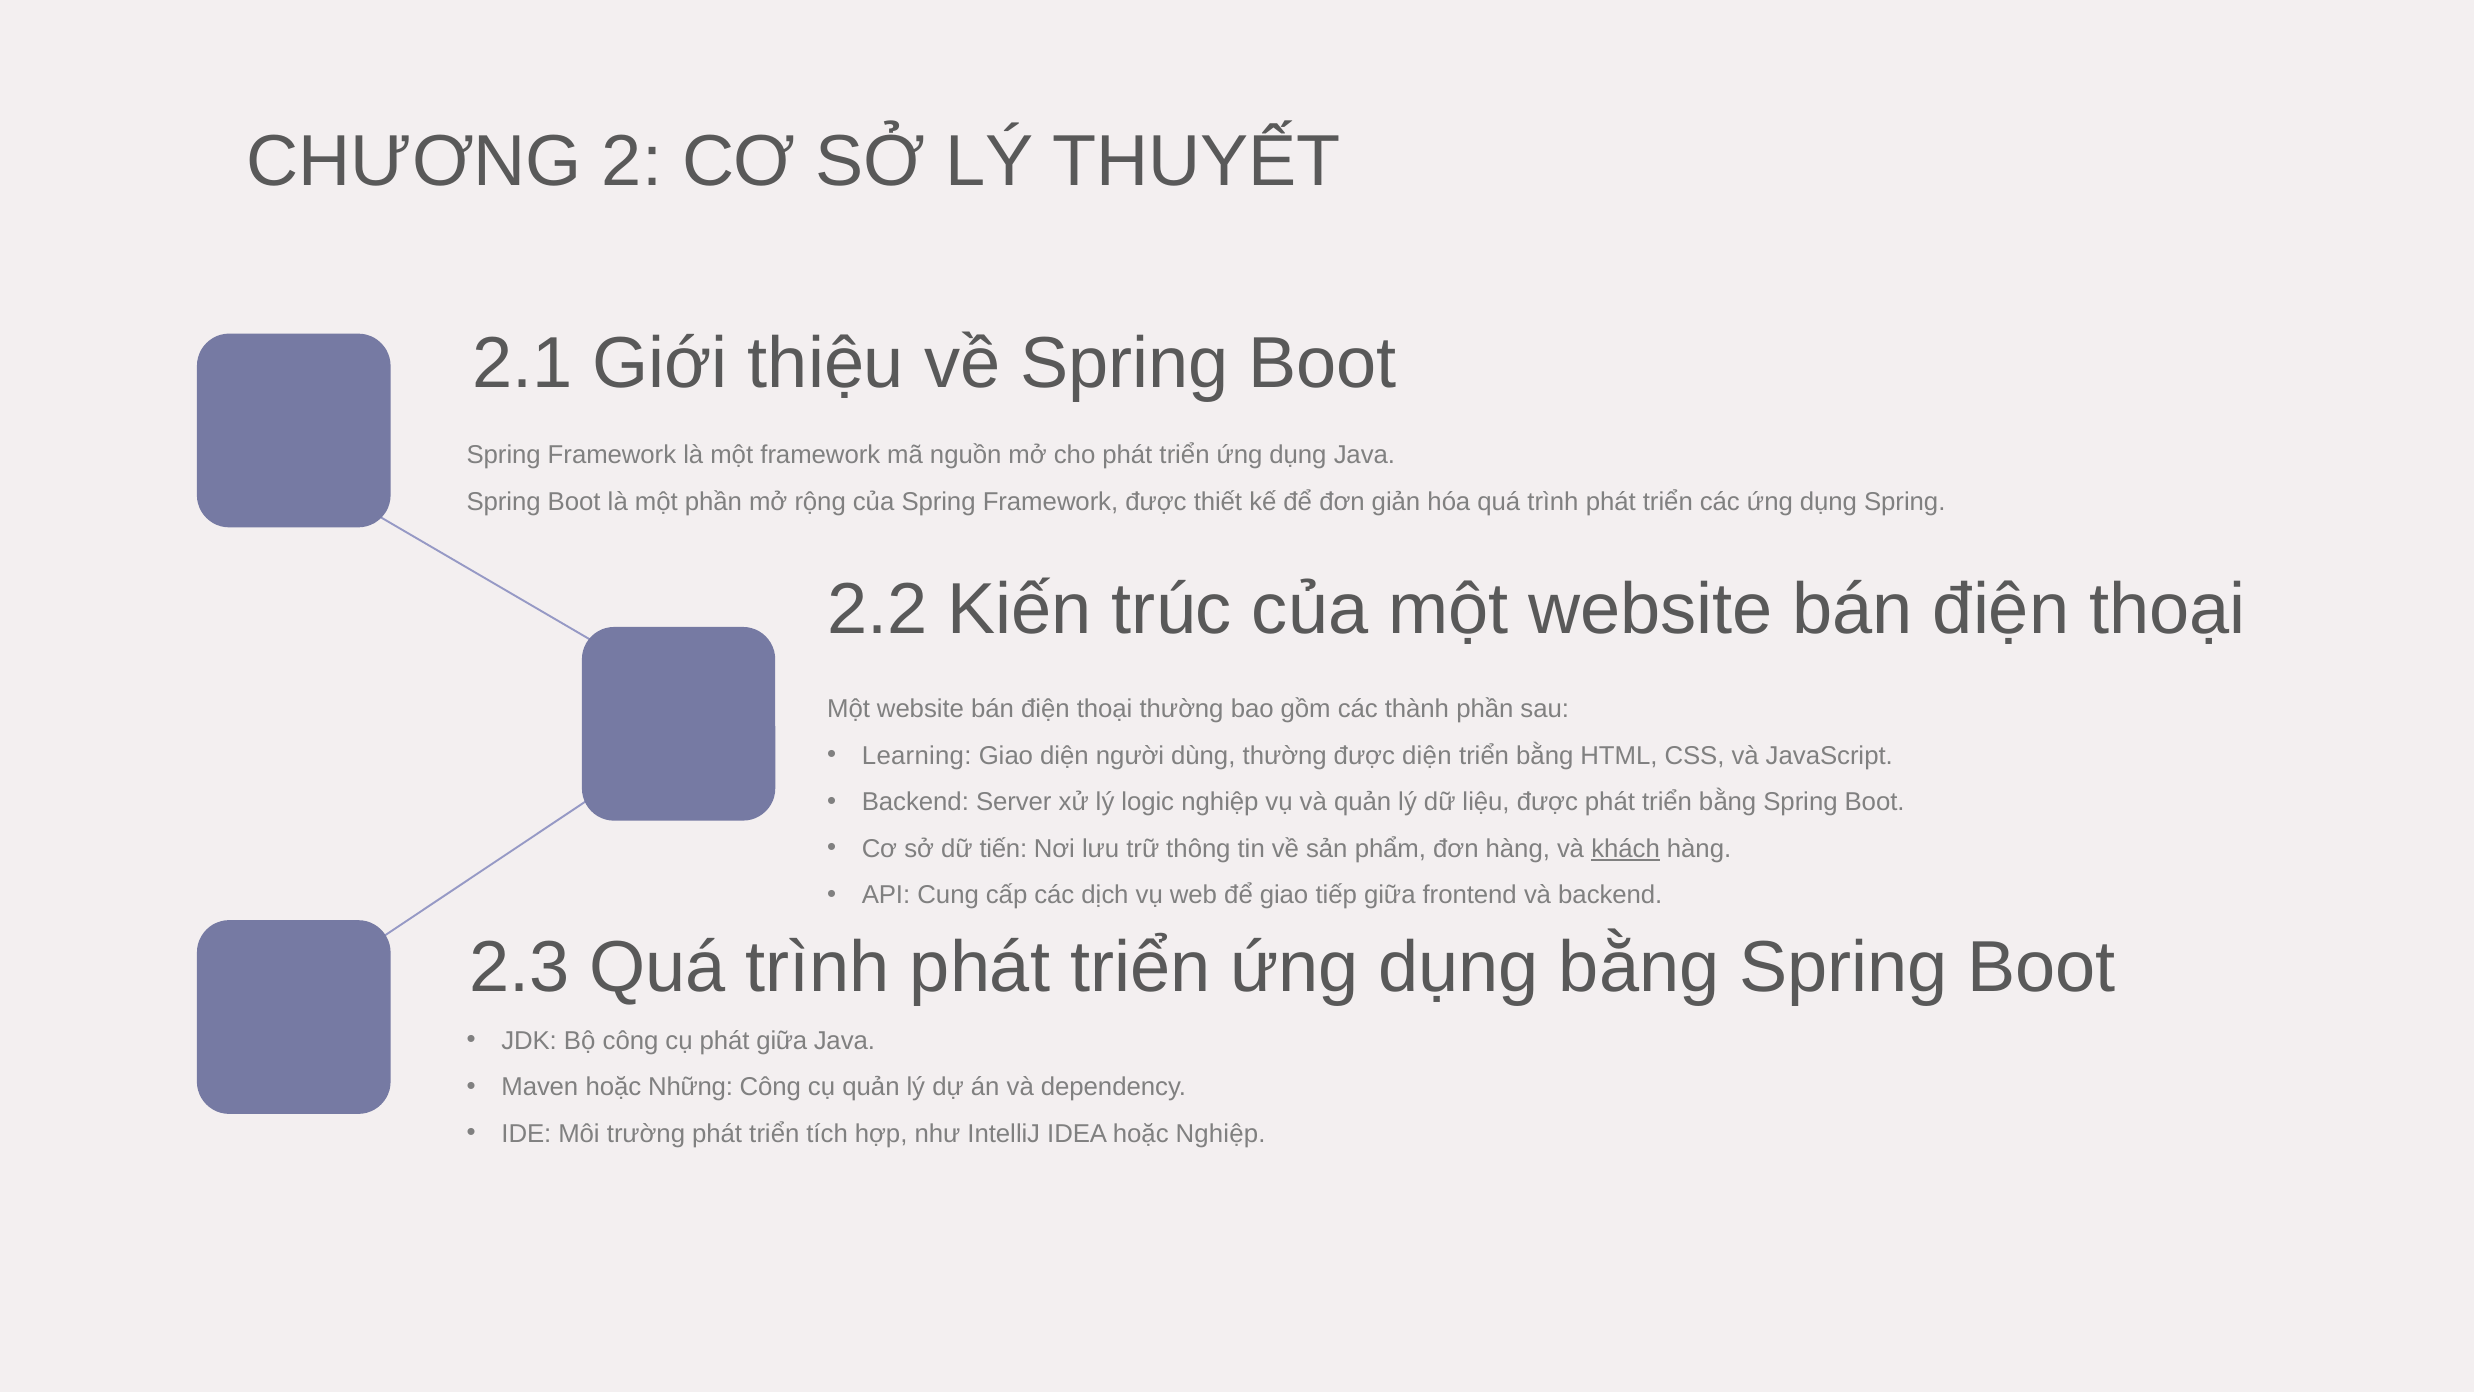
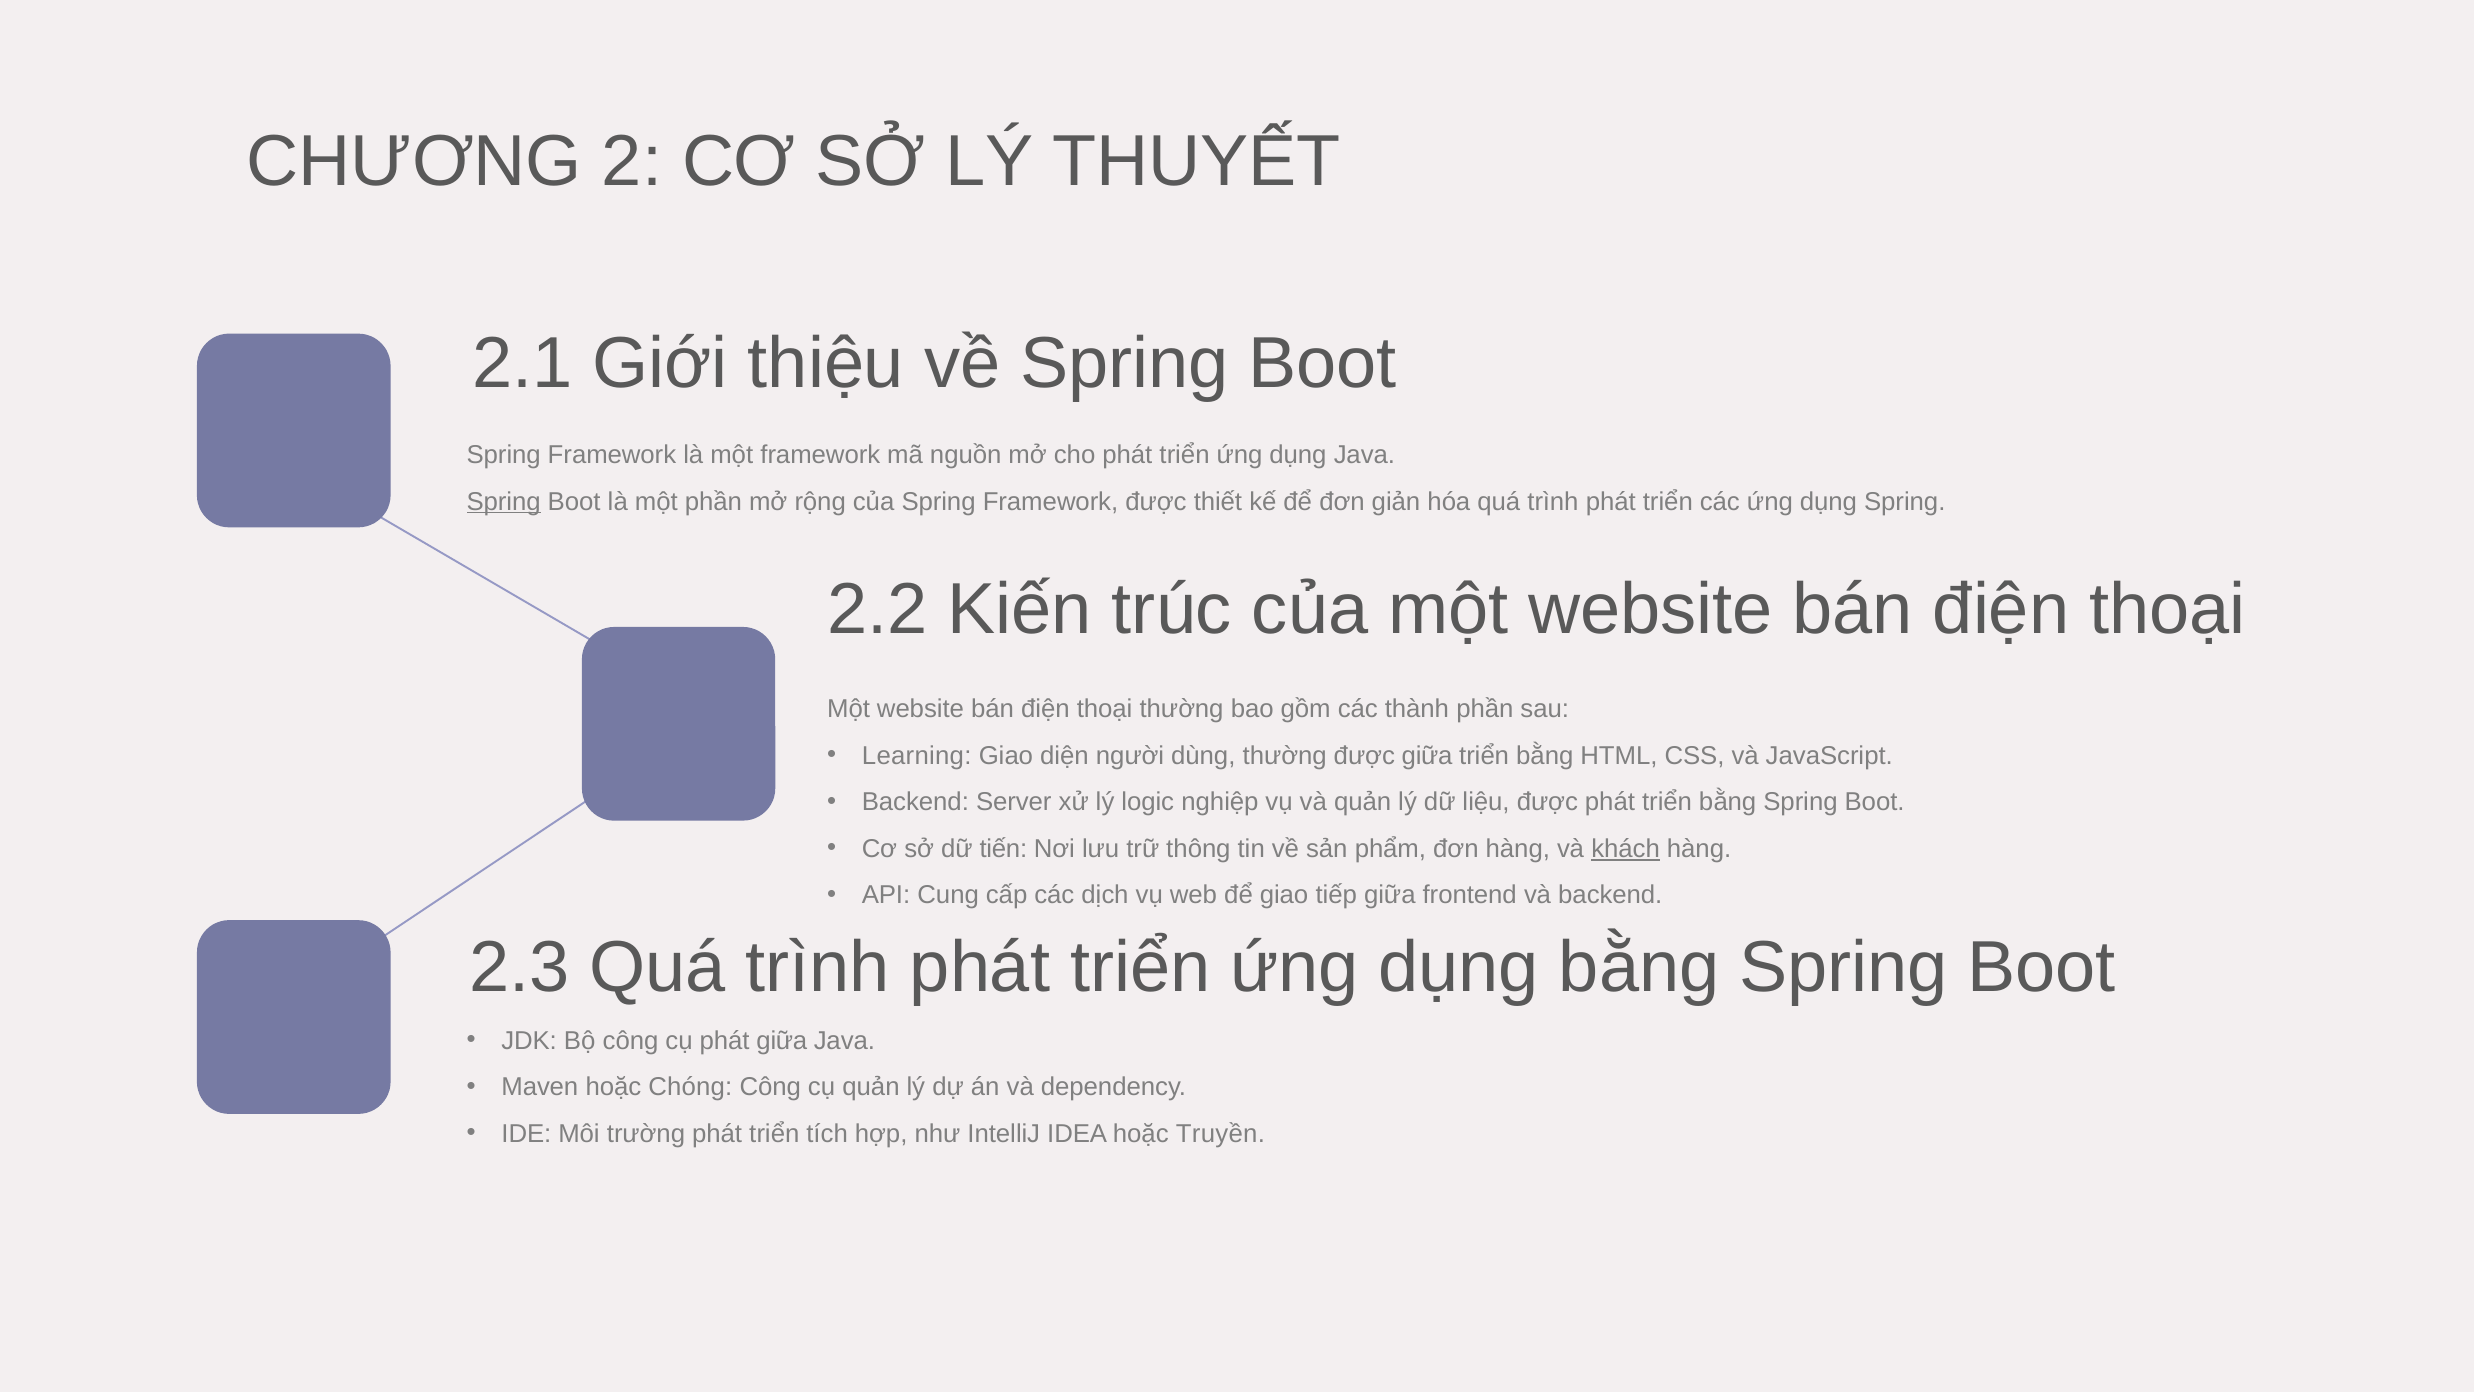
Spring at (504, 501) underline: none -> present
được diện: diện -> giữa
Những: Những -> Chóng
hoặc Nghiệp: Nghiệp -> Truyền
